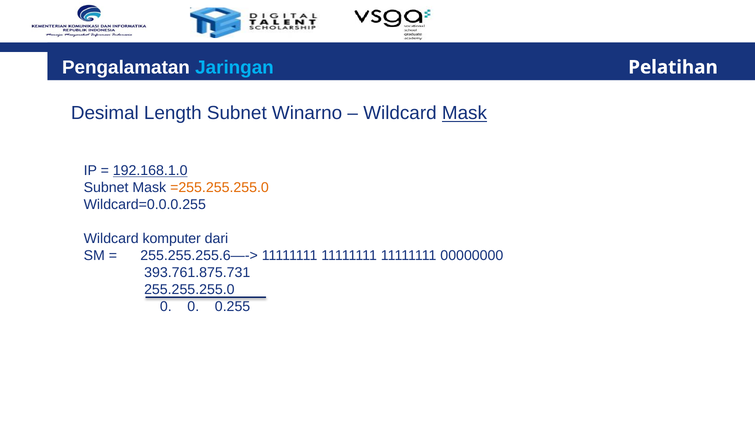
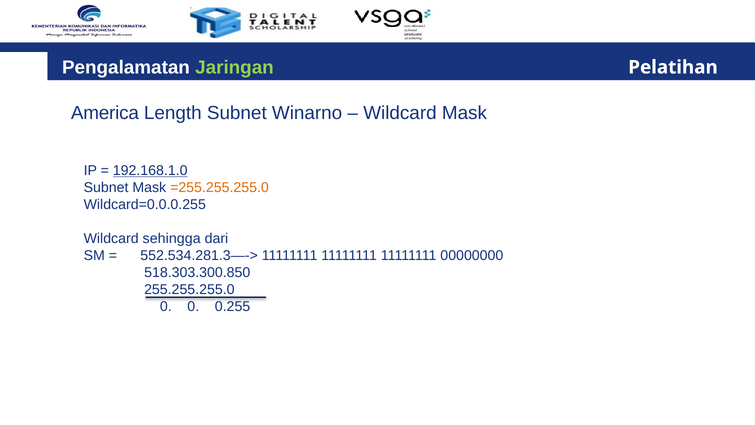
Jaringan colour: light blue -> light green
Desimal: Desimal -> America
Mask at (464, 113) underline: present -> none
komputer: komputer -> sehingga
255.255.255.6—->: 255.255.255.6—-> -> 552.534.281.3—->
393.761.875.731: 393.761.875.731 -> 518.303.300.850
